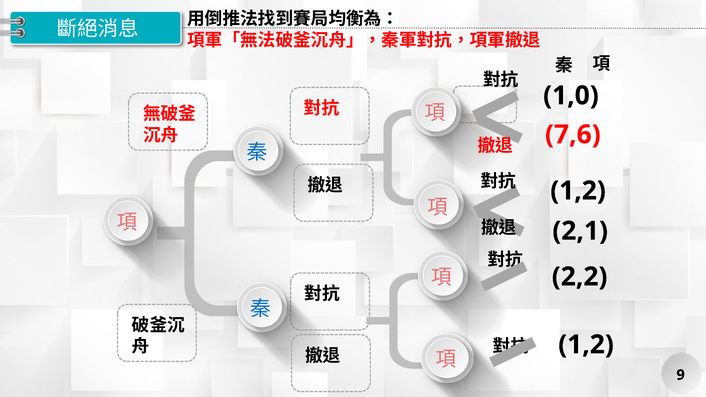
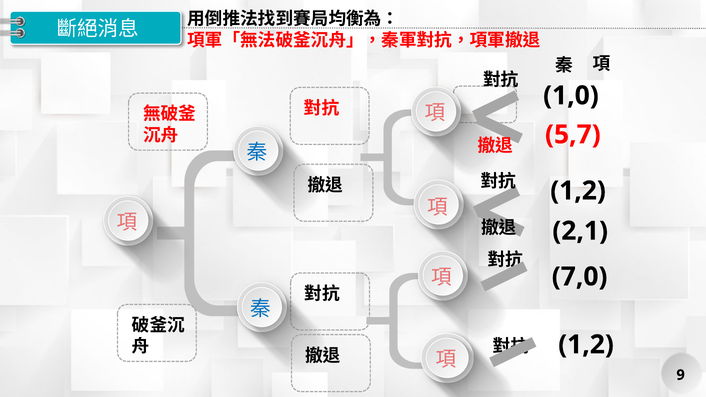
7,6: 7,6 -> 5,7
2,2: 2,2 -> 7,0
